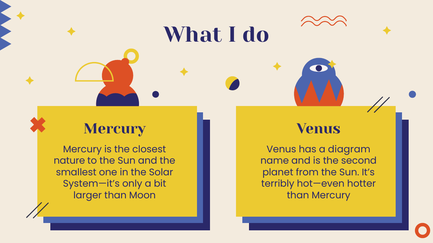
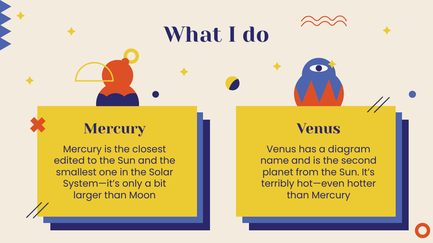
nature: nature -> edited
